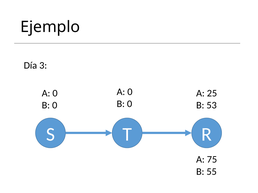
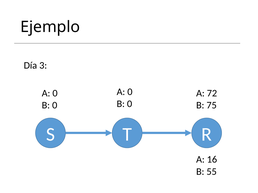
25: 25 -> 72
53: 53 -> 75
75: 75 -> 16
